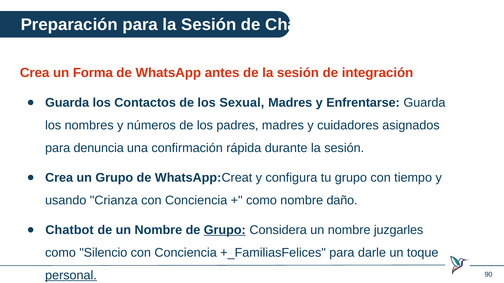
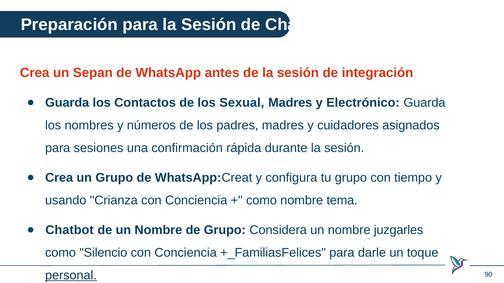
Forma: Forma -> Sepan
Enfrentarse: Enfrentarse -> Electrónico
denuncia: denuncia -> sesiones
daño: daño -> tema
Grupo at (225, 230) underline: present -> none
